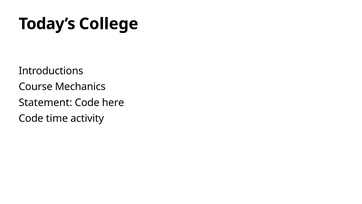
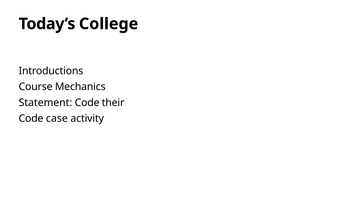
here: here -> their
time: time -> case
